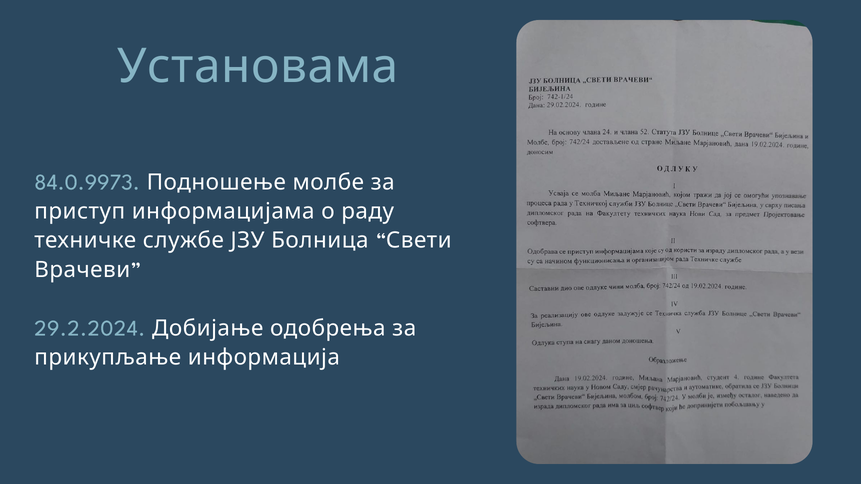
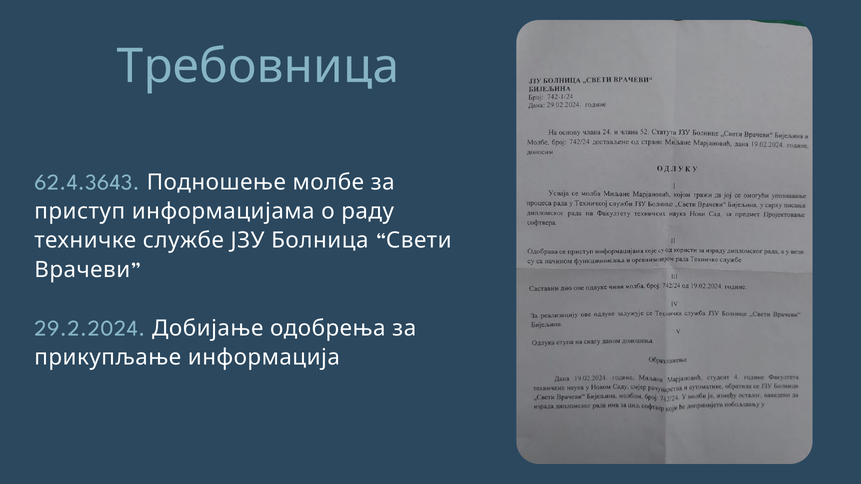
Установама: Установама -> Требовница
84.0.9973: 84.0.9973 -> 62.4.3643
